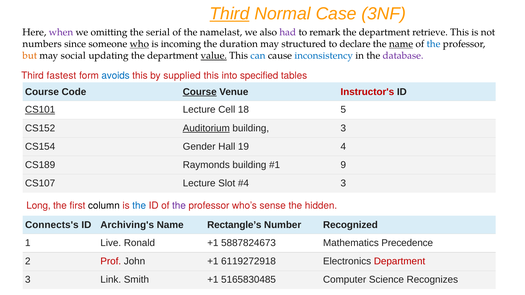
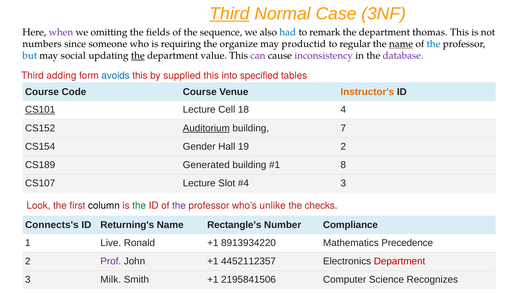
serial: serial -> fields
namelast: namelast -> sequence
had colour: purple -> blue
retrieve: retrieve -> thomas
who underline: present -> none
incoming: incoming -> requiring
duration: duration -> organize
structured: structured -> productid
declare: declare -> regular
but colour: orange -> blue
the at (138, 56) underline: none -> present
value underline: present -> none
can colour: blue -> purple
inconsistency colour: blue -> purple
fastest: fastest -> adding
Course at (200, 92) underline: present -> none
Instructor's colour: red -> orange
5: 5 -> 4
building 3: 3 -> 7
19 4: 4 -> 2
Raymonds: Raymonds -> Generated
9: 9 -> 8
Long: Long -> Look
the at (139, 206) colour: blue -> green
sense: sense -> unlike
hidden: hidden -> checks
Archiving's: Archiving's -> Returning's
Recognized: Recognized -> Compliance
5887824673: 5887824673 -> 8913934220
Prof colour: red -> purple
6119272918: 6119272918 -> 4452112357
Link: Link -> Milk
5165830485: 5165830485 -> 2195841506
